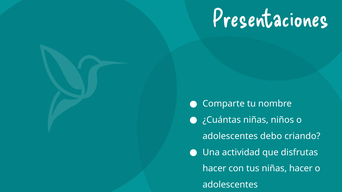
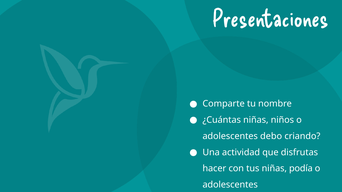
niñas hacer: hacer -> podía
